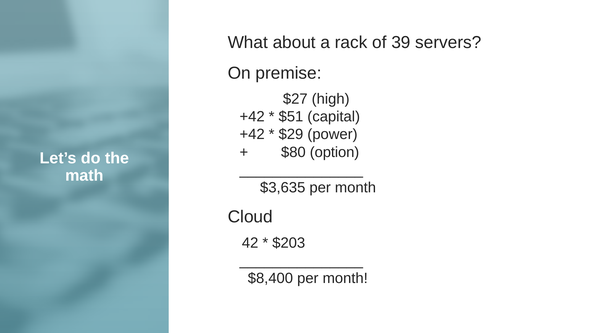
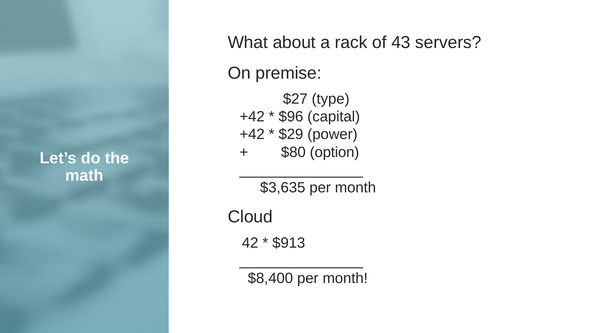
39: 39 -> 43
high: high -> type
$51: $51 -> $96
$203: $203 -> $913
